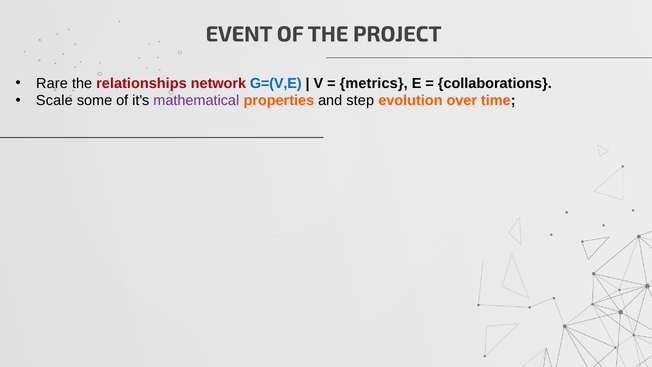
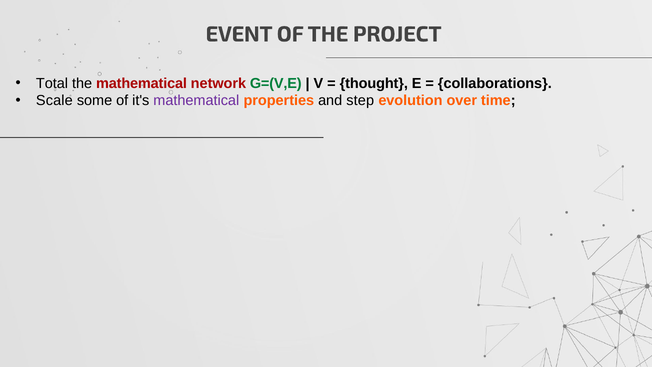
Rare: Rare -> Total
the relationships: relationships -> mathematical
G=(V,E colour: blue -> green
metrics: metrics -> thought
